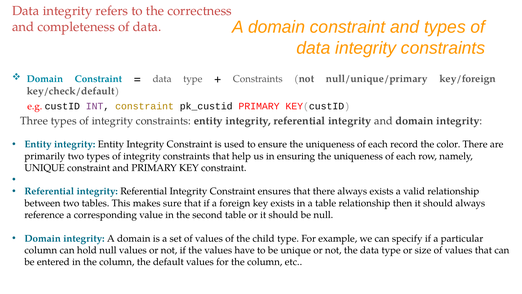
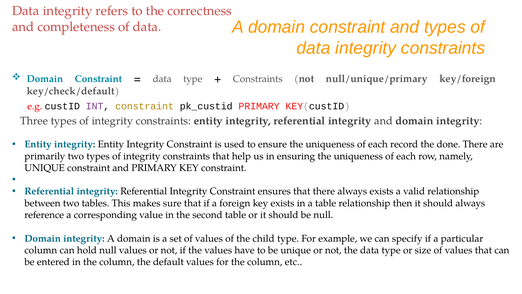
color: color -> done
